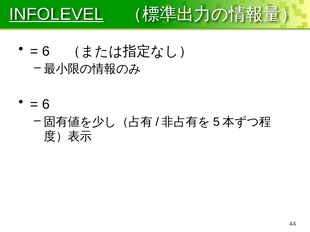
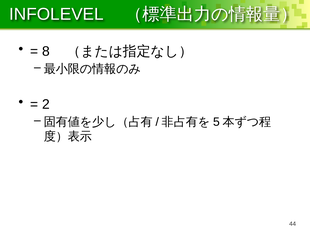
INFOLEVEL underline: present -> none
6 at (46, 51): 6 -> 8
6 at (46, 104): 6 -> 2
